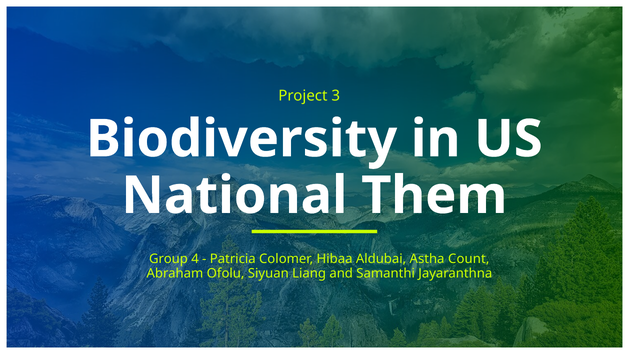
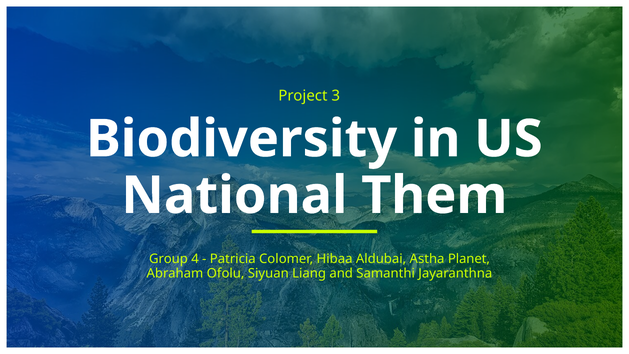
Count: Count -> Planet
